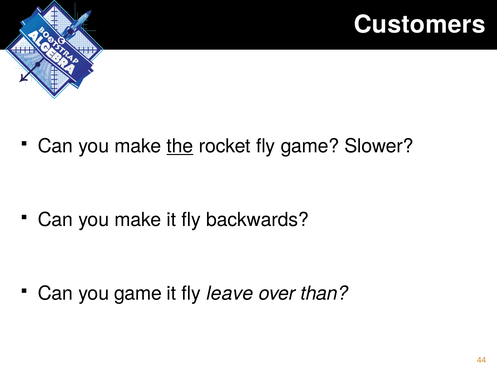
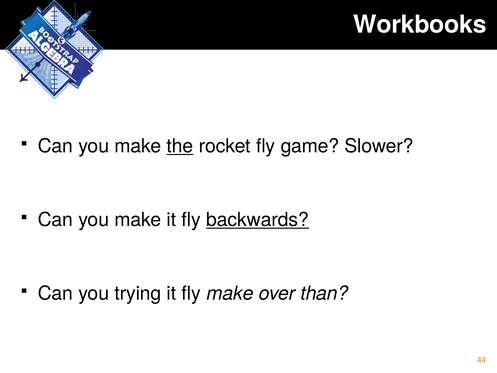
Customers: Customers -> Workbooks
backwards underline: none -> present
you game: game -> trying
fly leave: leave -> make
